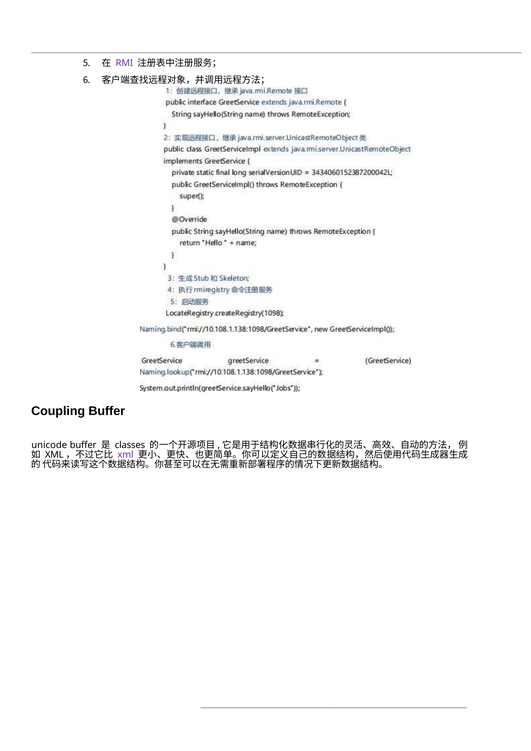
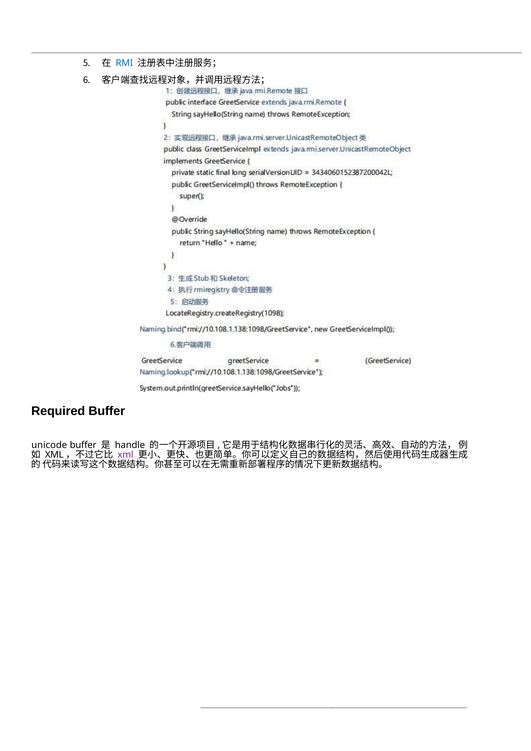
RMI colour: purple -> blue
Coupling: Coupling -> Required
classes: classes -> handle
